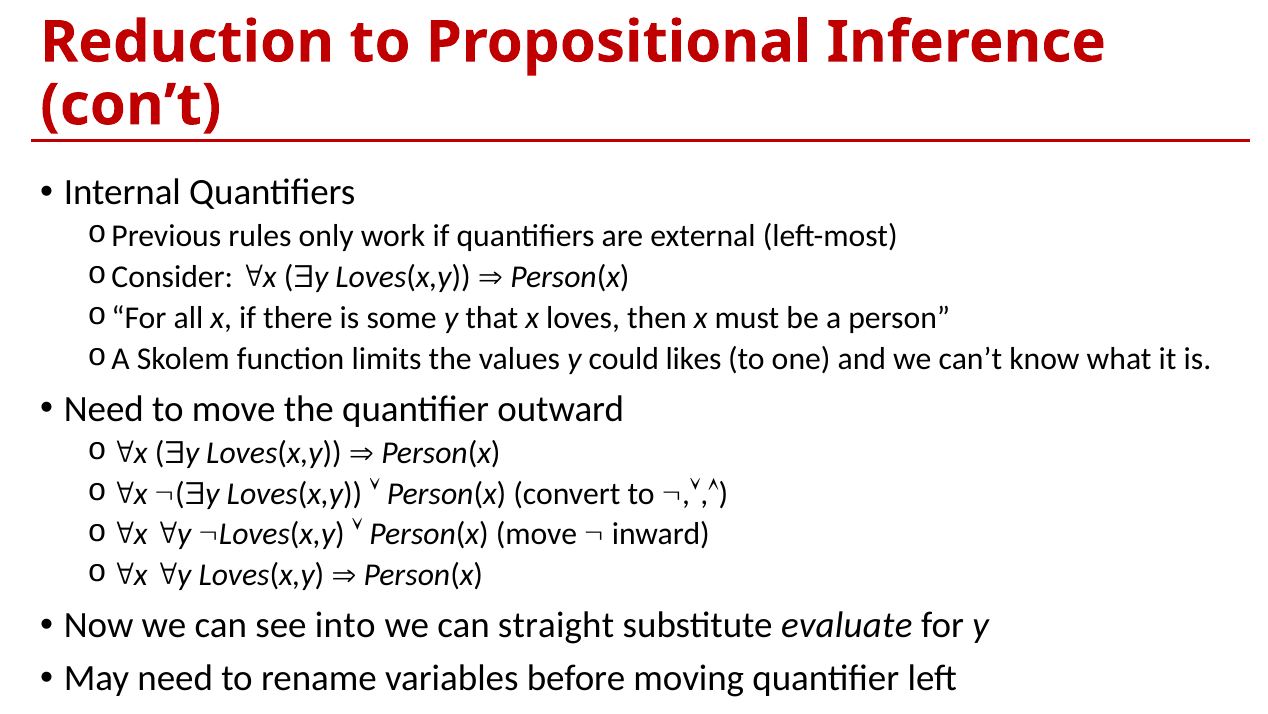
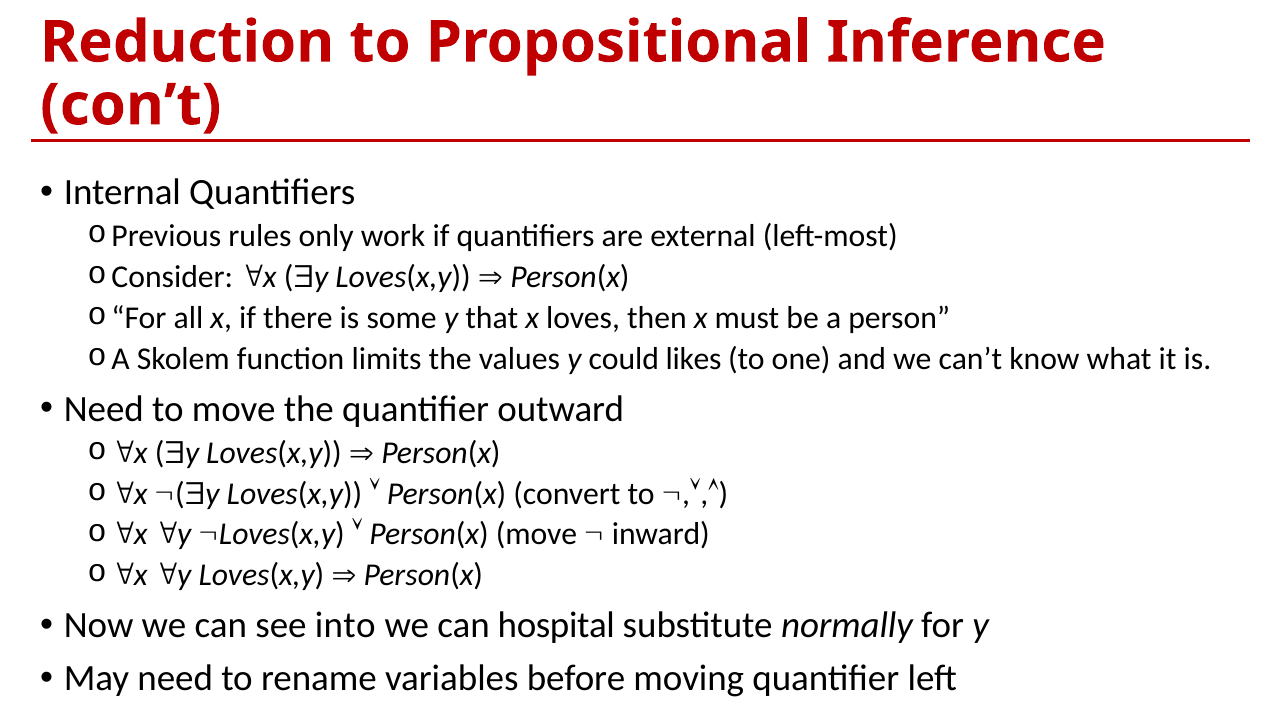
straight: straight -> hospital
evaluate: evaluate -> normally
